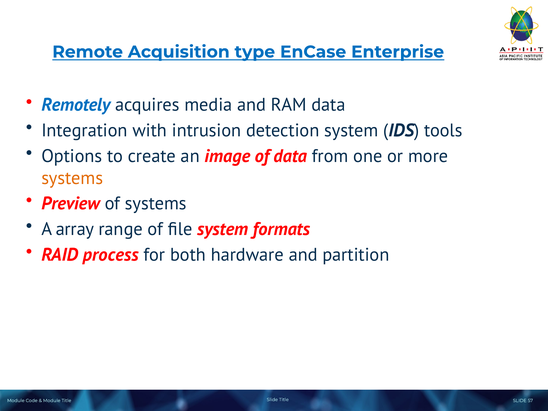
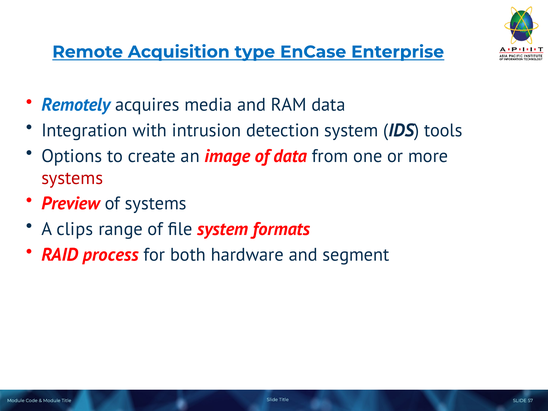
systems at (72, 178) colour: orange -> red
array: array -> clips
partition: partition -> segment
